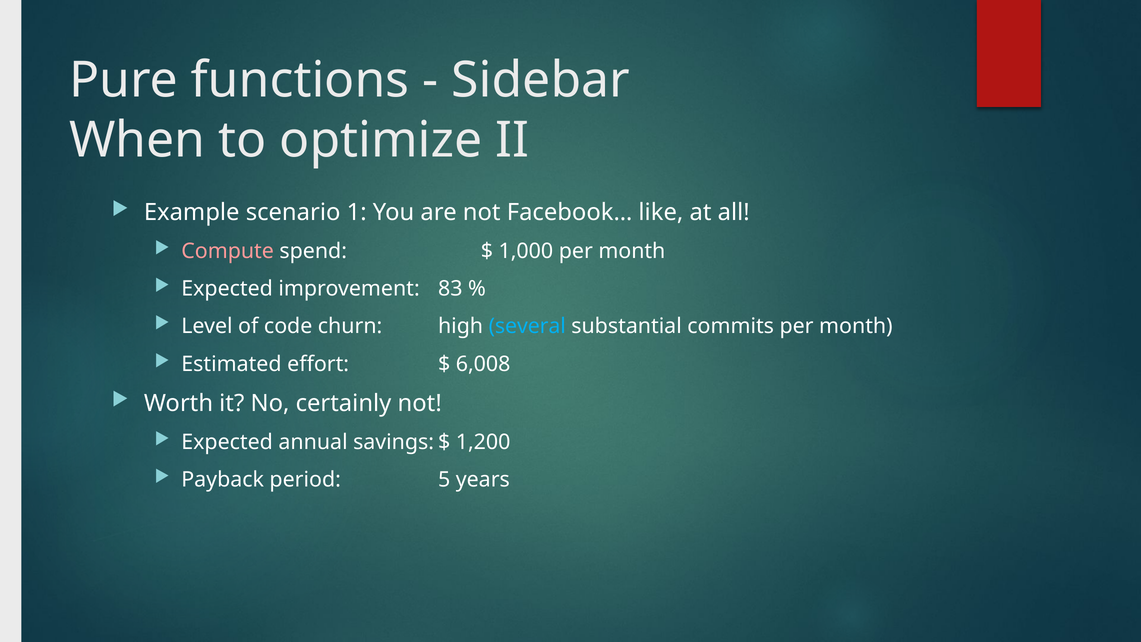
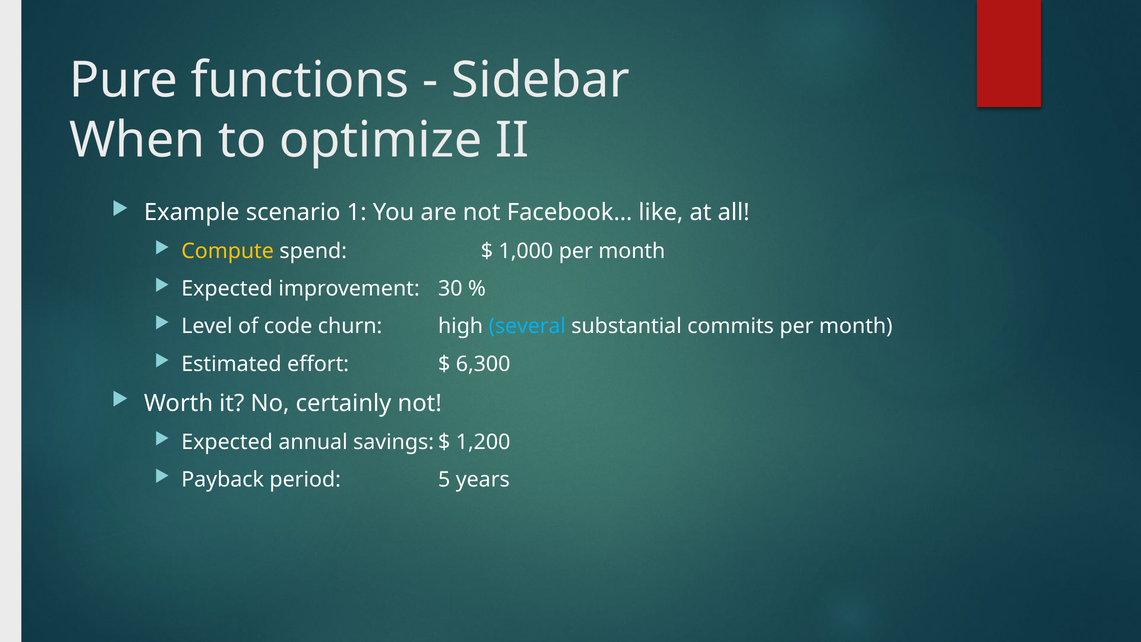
Compute colour: pink -> yellow
83: 83 -> 30
6,008: 6,008 -> 6,300
